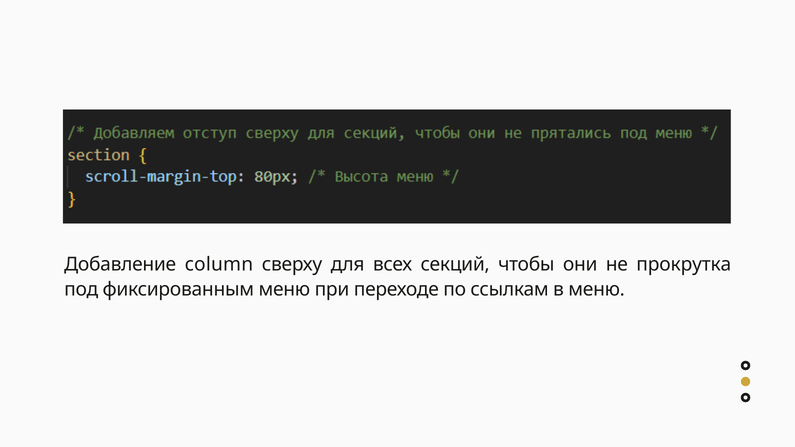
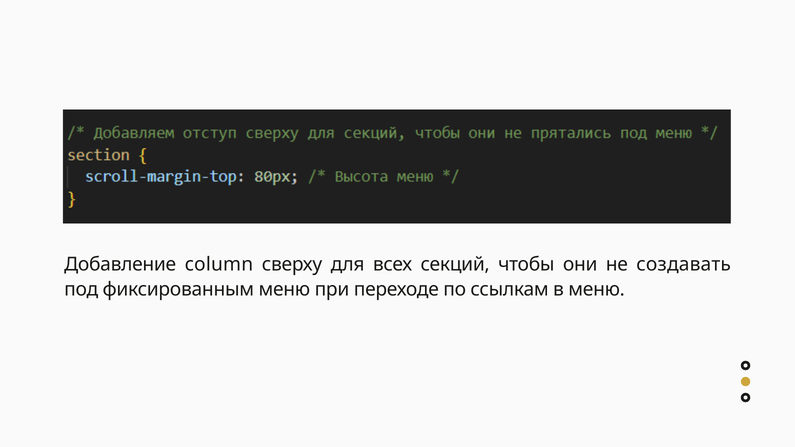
прокрутка: прокрутка -> создавать
